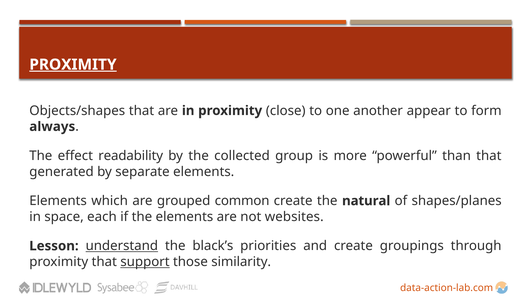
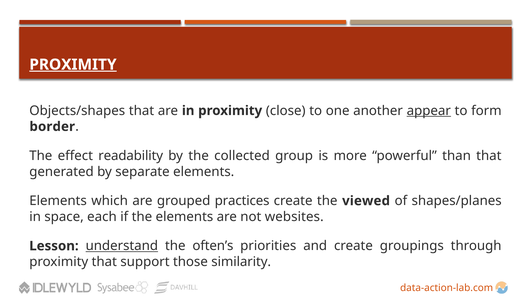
appear underline: none -> present
always: always -> border
common: common -> practices
natural: natural -> viewed
black’s: black’s -> often’s
support underline: present -> none
